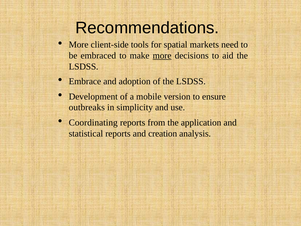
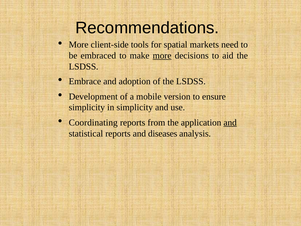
outbreaks at (87, 107): outbreaks -> simplicity
and at (230, 122) underline: none -> present
creation: creation -> diseases
